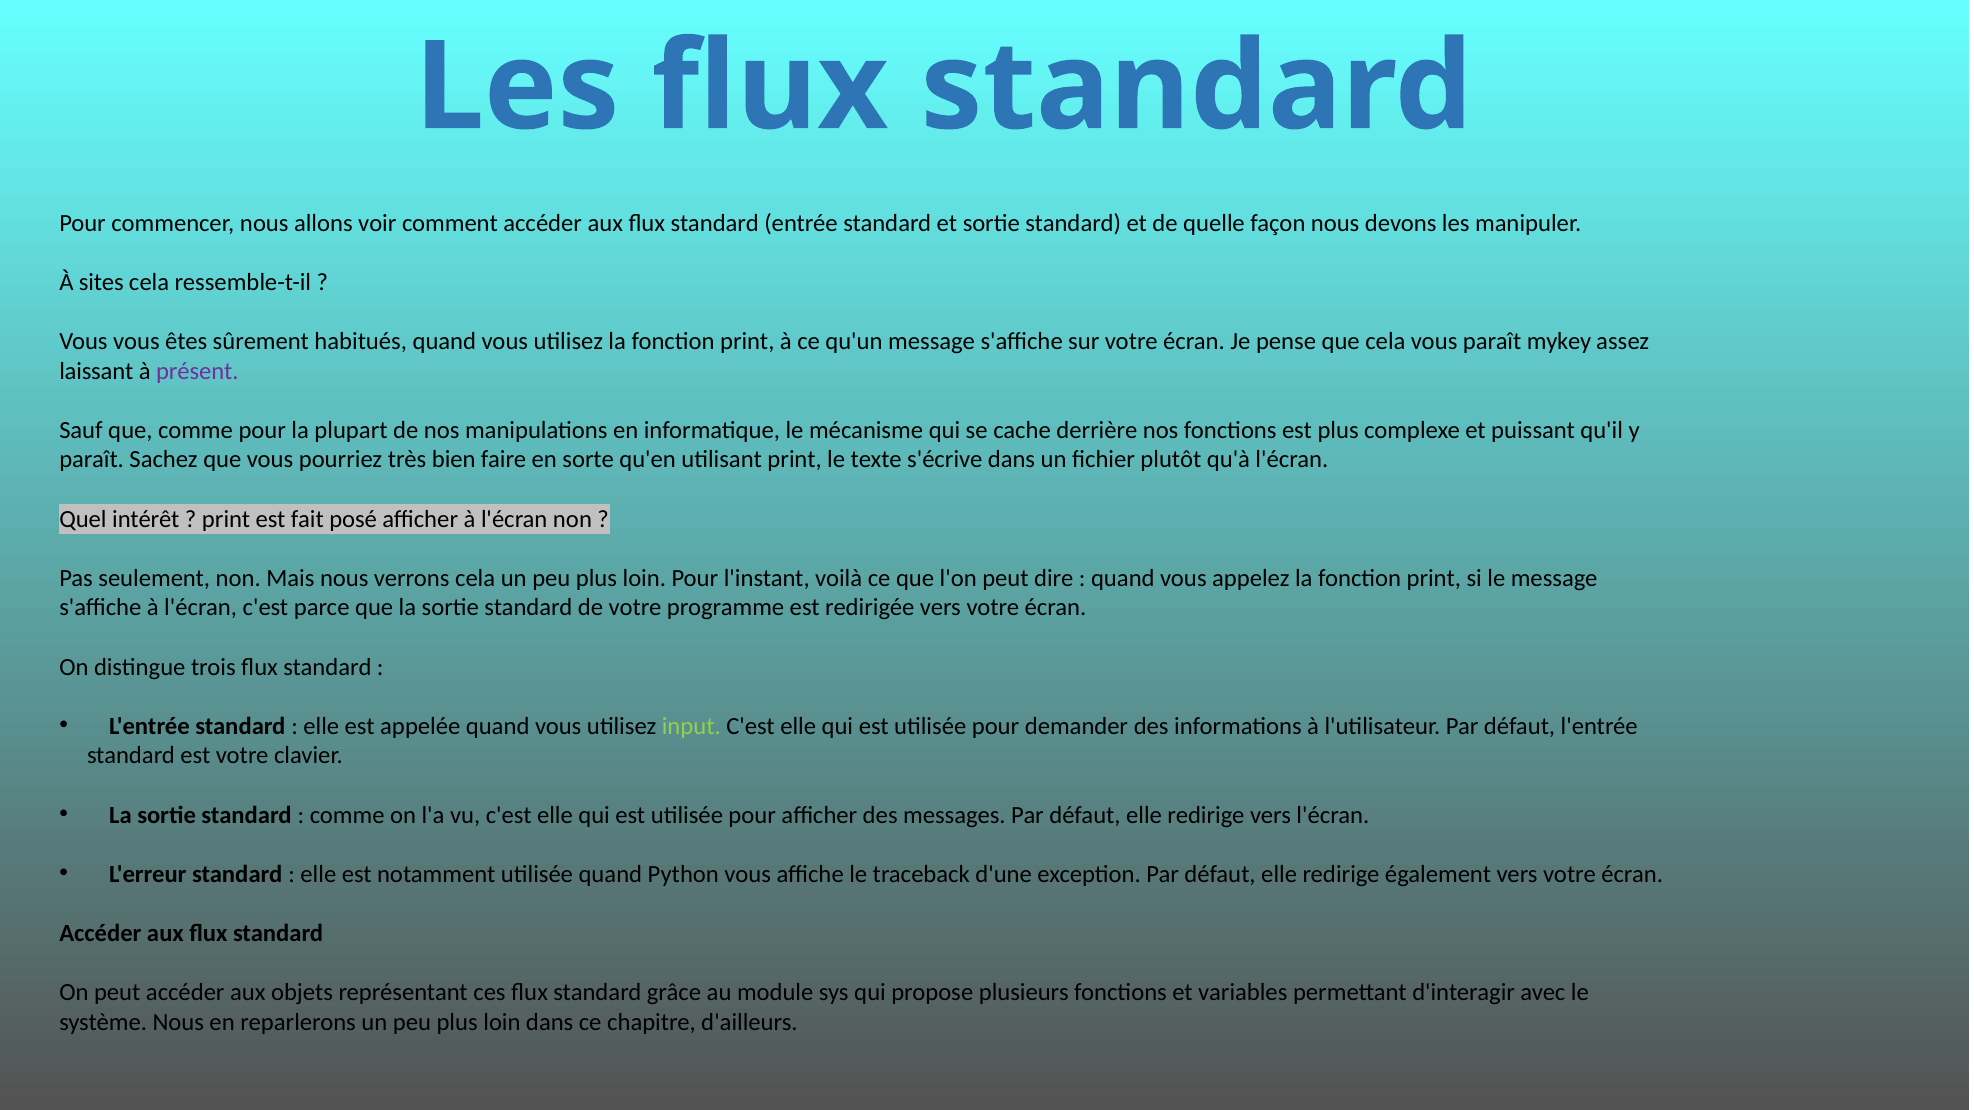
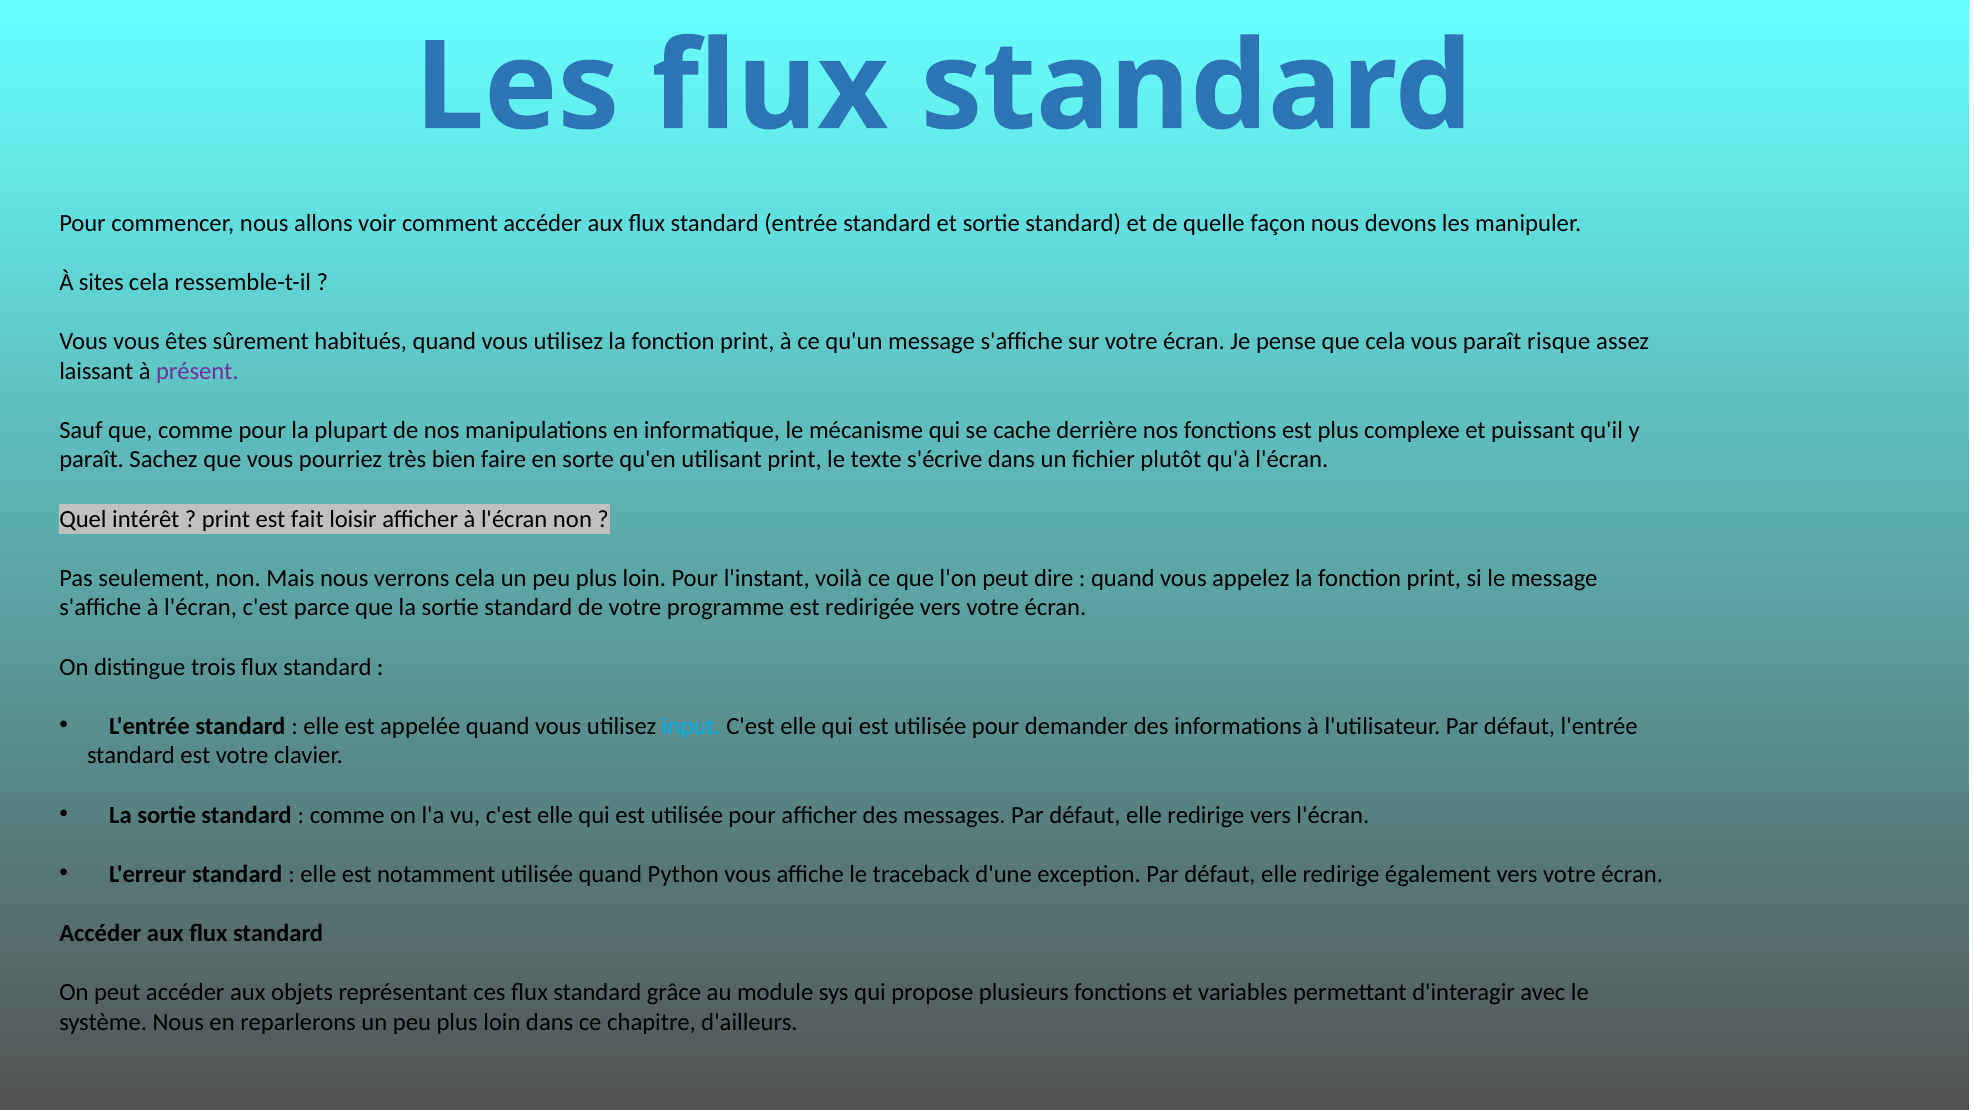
mykey: mykey -> risque
posé: posé -> loisir
input colour: light green -> light blue
